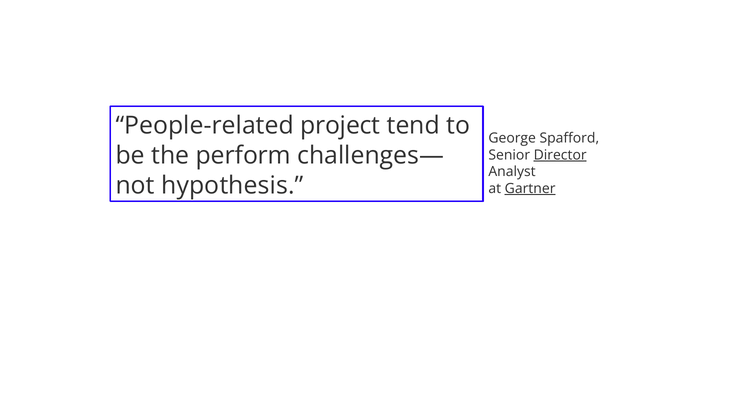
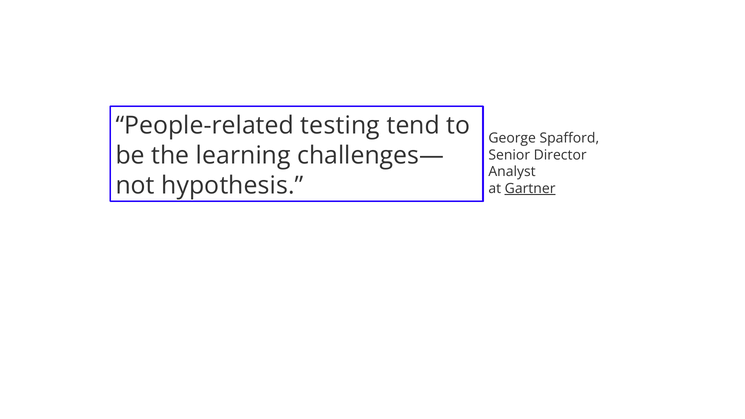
project: project -> testing
perform: perform -> learning
Director underline: present -> none
